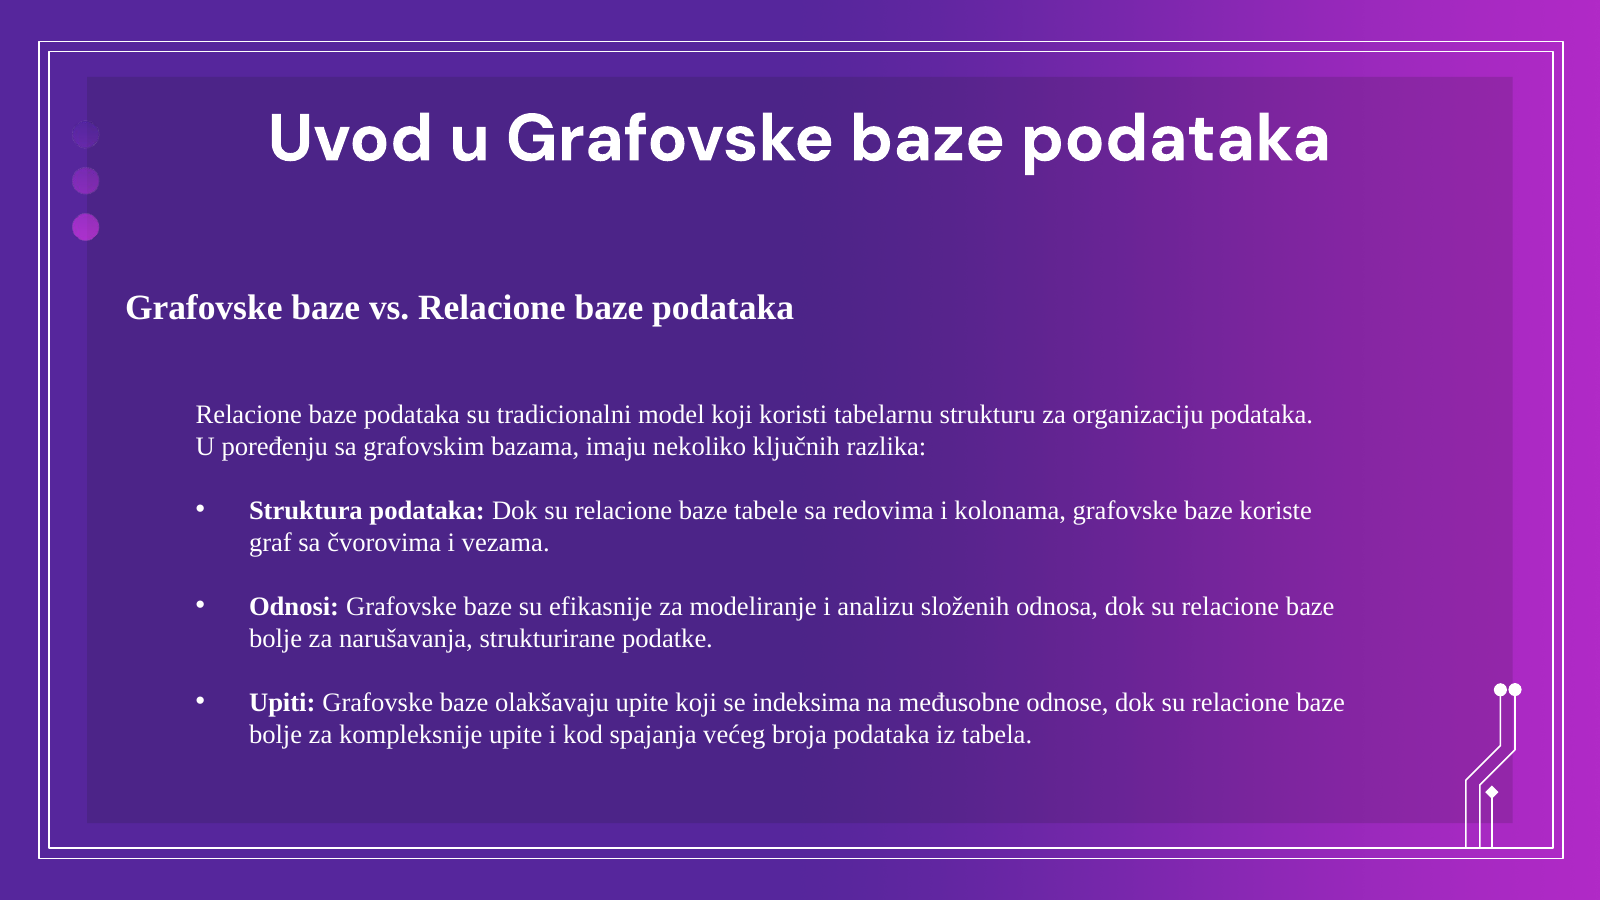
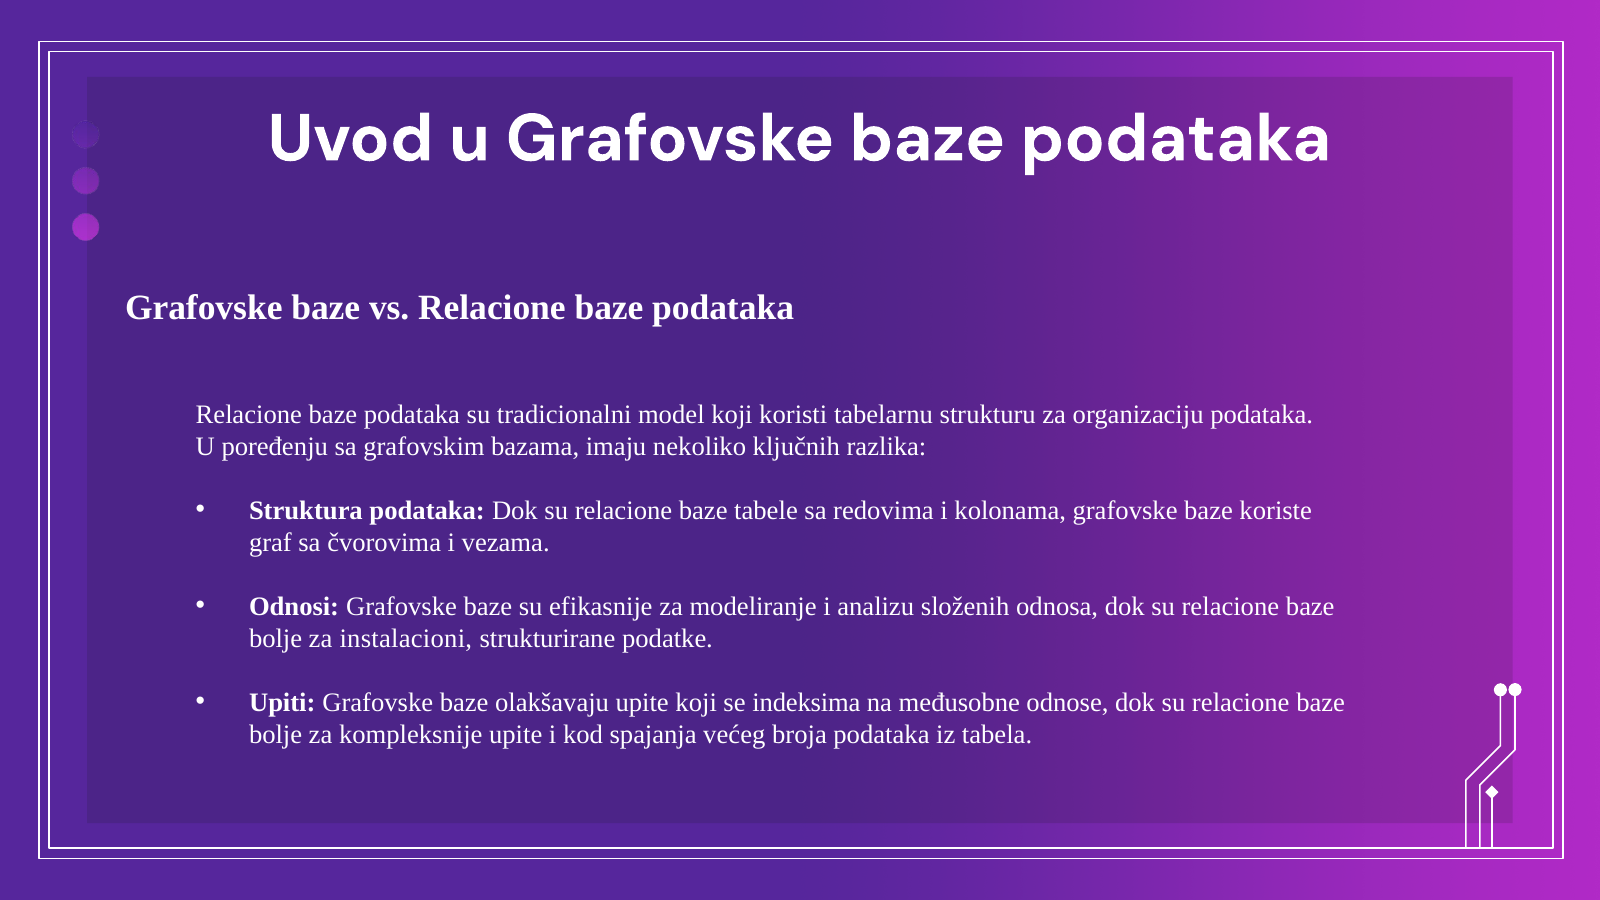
narušavanja: narušavanja -> instalacioni
